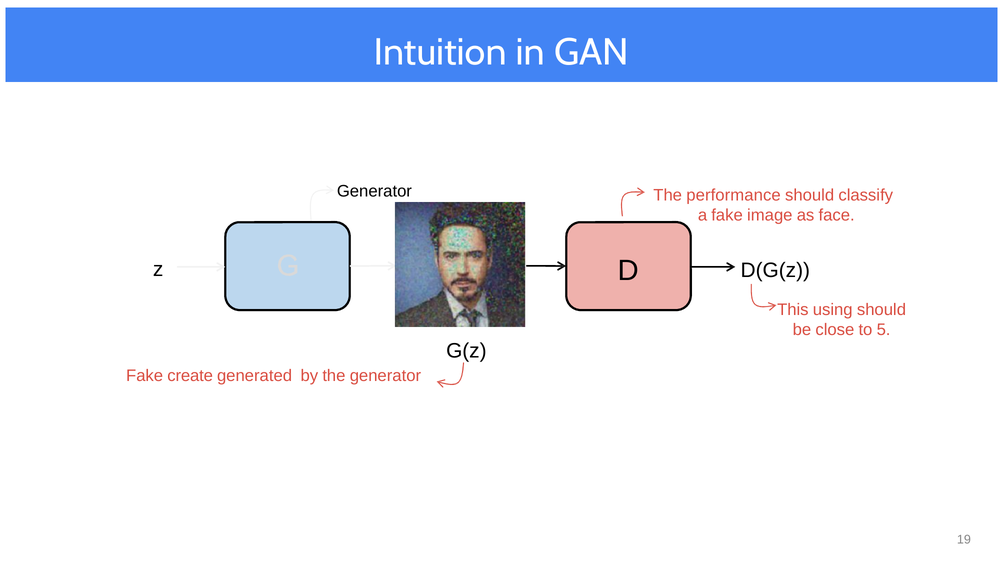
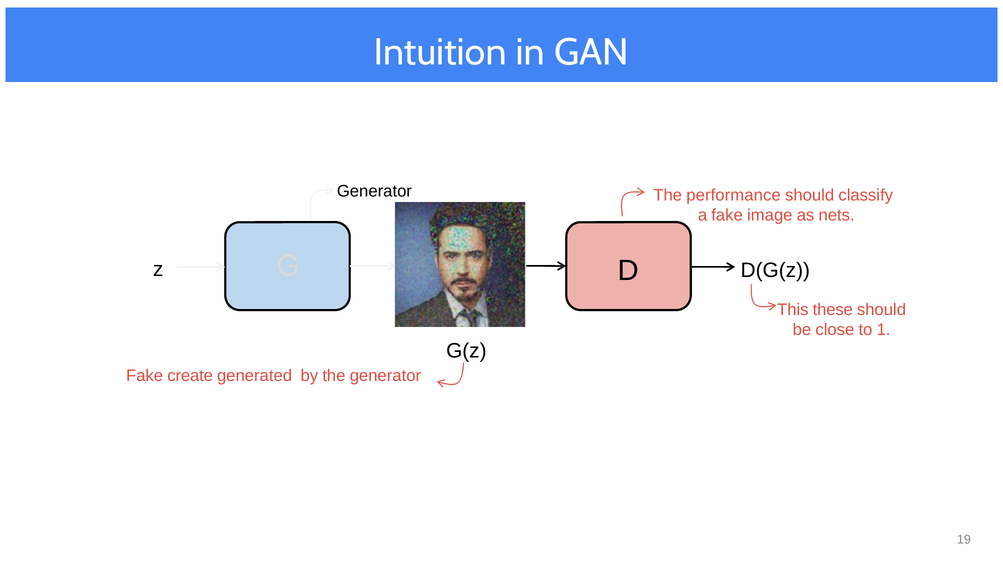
face: face -> nets
using: using -> these
5: 5 -> 1
